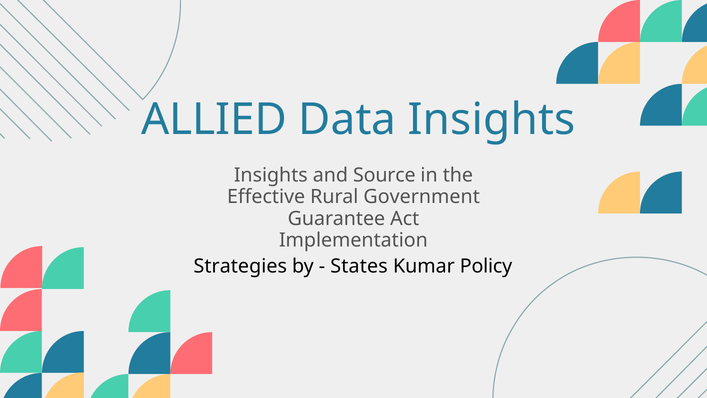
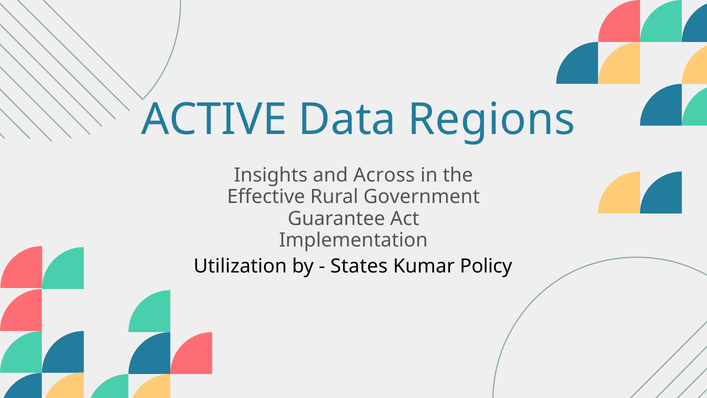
ALLIED: ALLIED -> ACTIVE
Data Insights: Insights -> Regions
Source: Source -> Across
Strategies: Strategies -> Utilization
